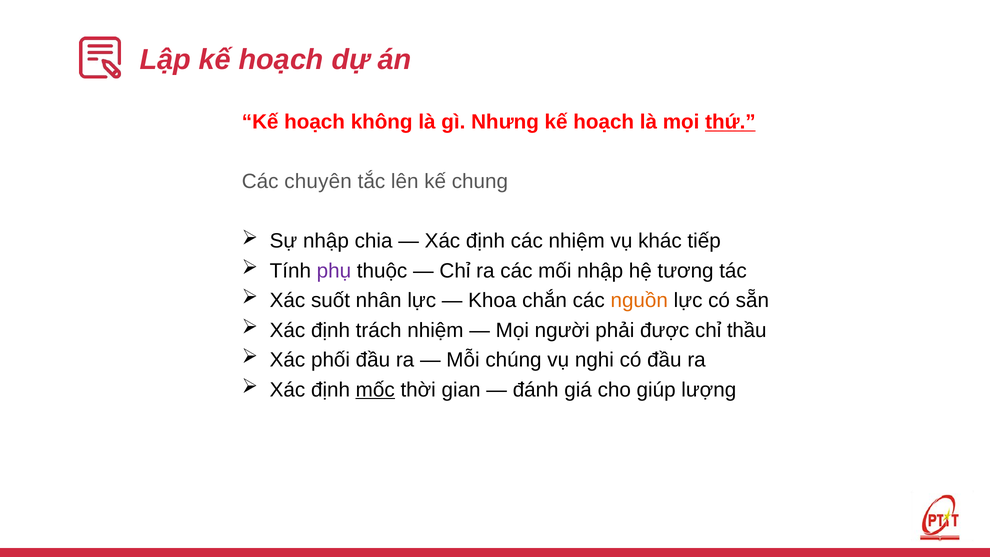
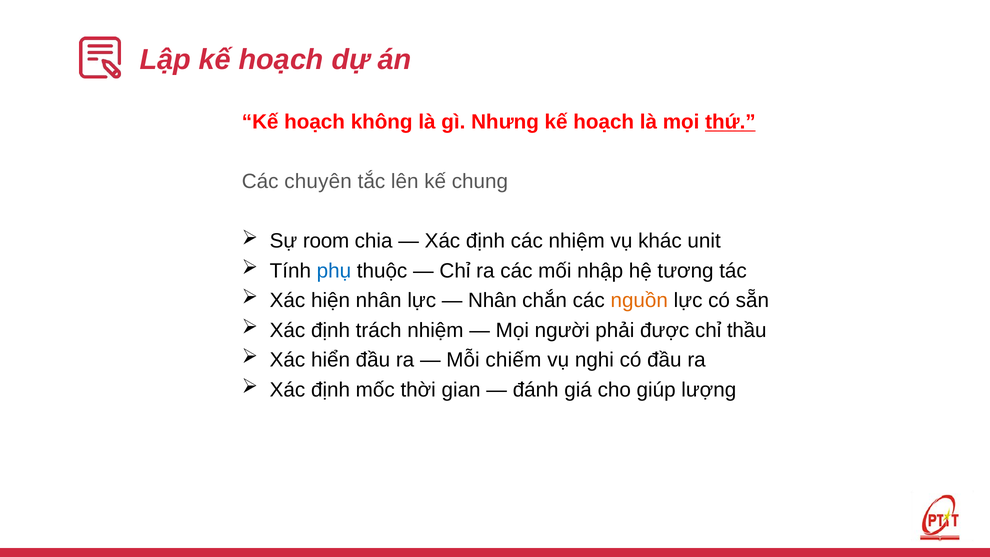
Sự nhập: nhập -> room
tiếp: tiếp -> unit
phụ colour: purple -> blue
suốt: suốt -> hiện
Khoa at (492, 300): Khoa -> Nhân
phối: phối -> hiển
chúng: chúng -> chiếm
mốc underline: present -> none
